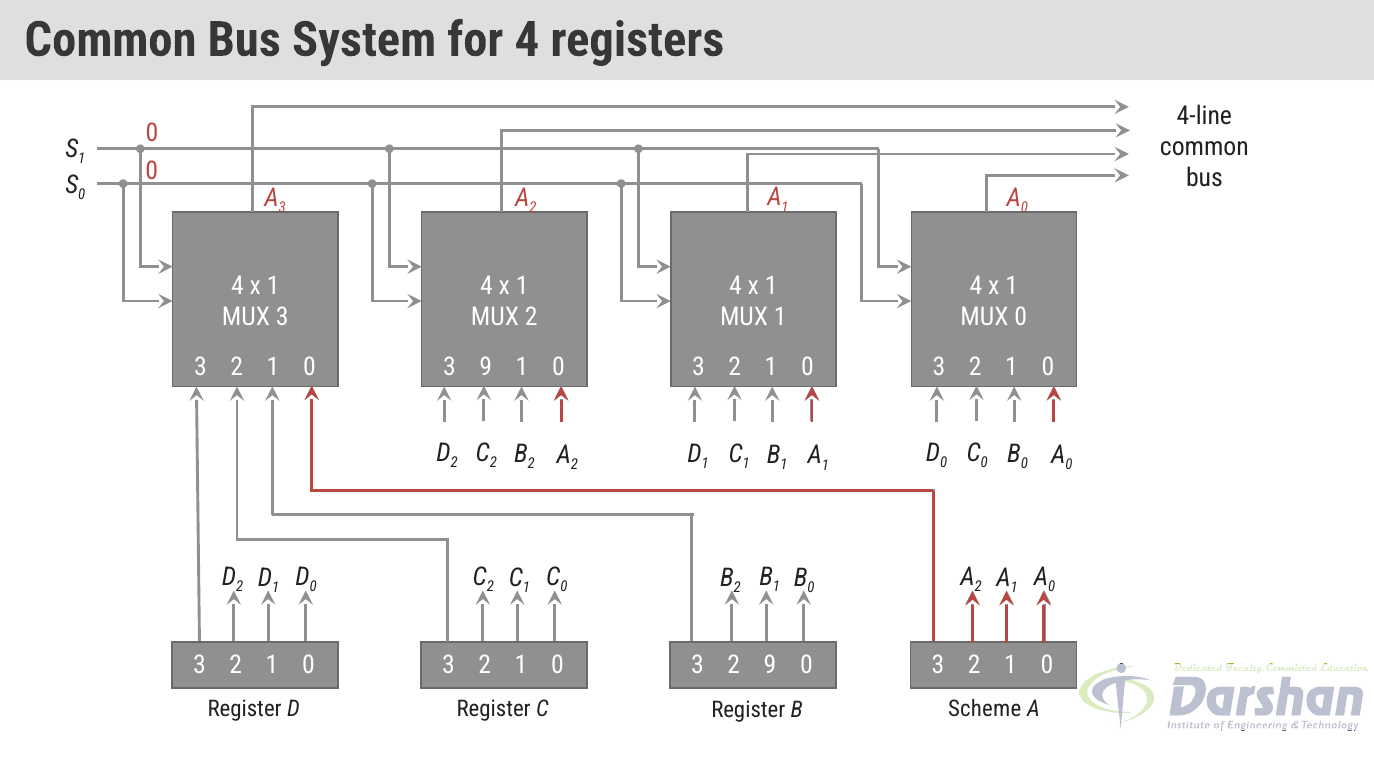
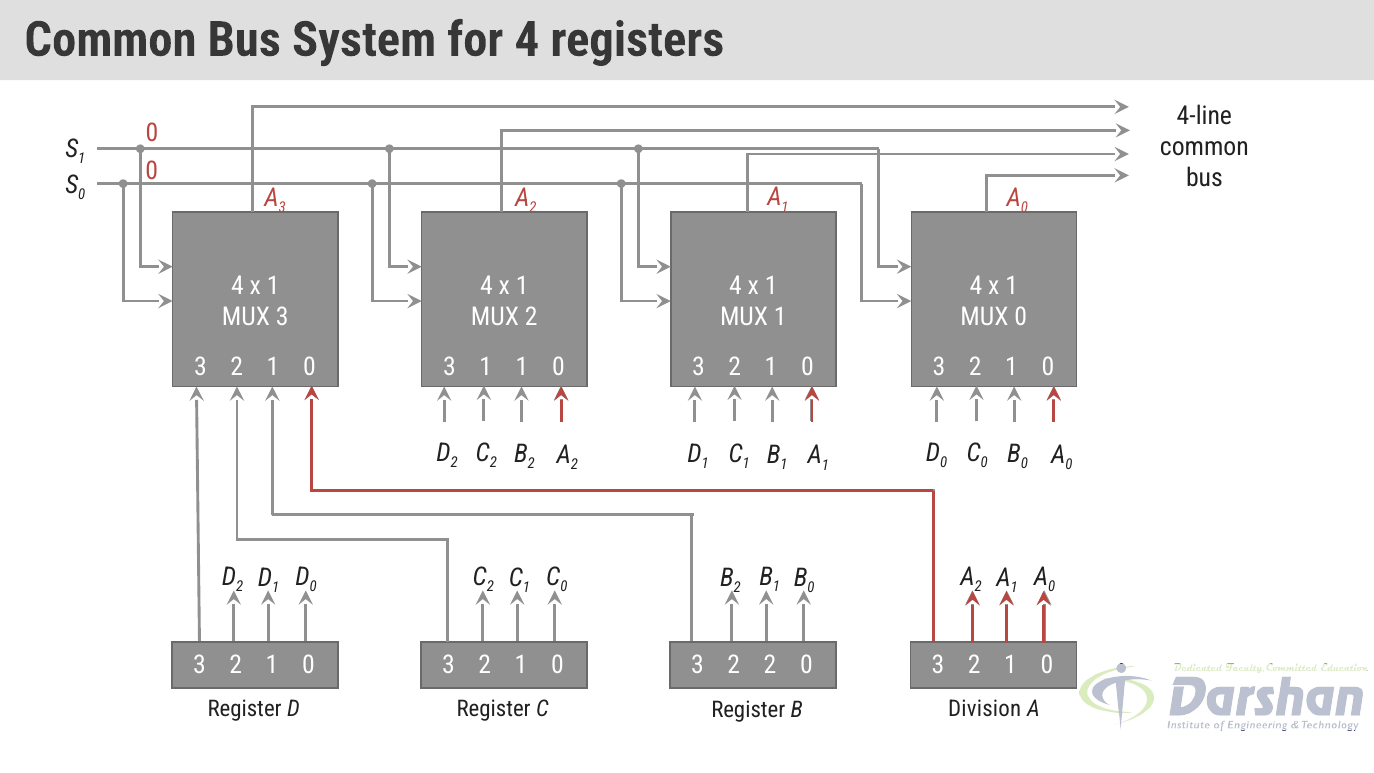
3 9: 9 -> 1
2 9: 9 -> 2
Scheme: Scheme -> Division
